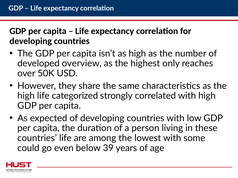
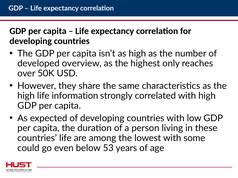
categorized: categorized -> information
39: 39 -> 53
